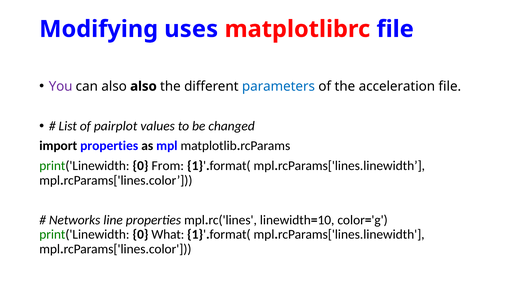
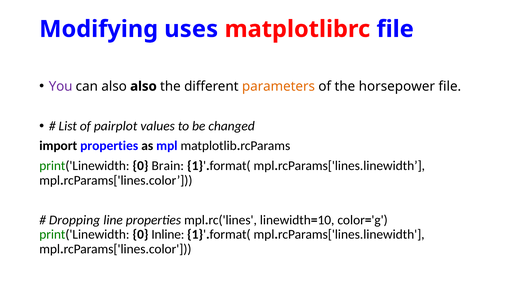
parameters colour: blue -> orange
acceleration: acceleration -> horsepower
From: From -> Brain
Networks: Networks -> Dropping
What: What -> Inline
